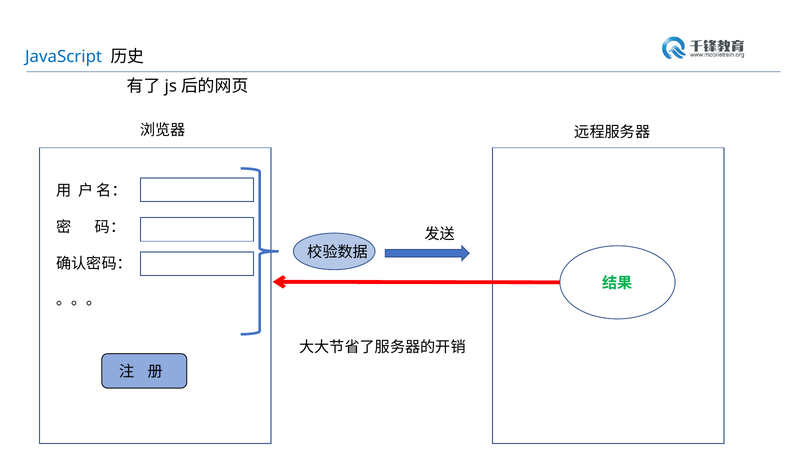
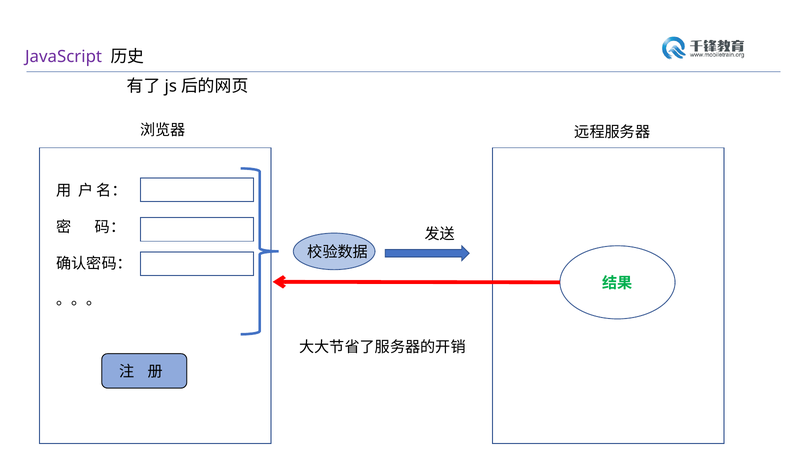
JavaScript colour: blue -> purple
